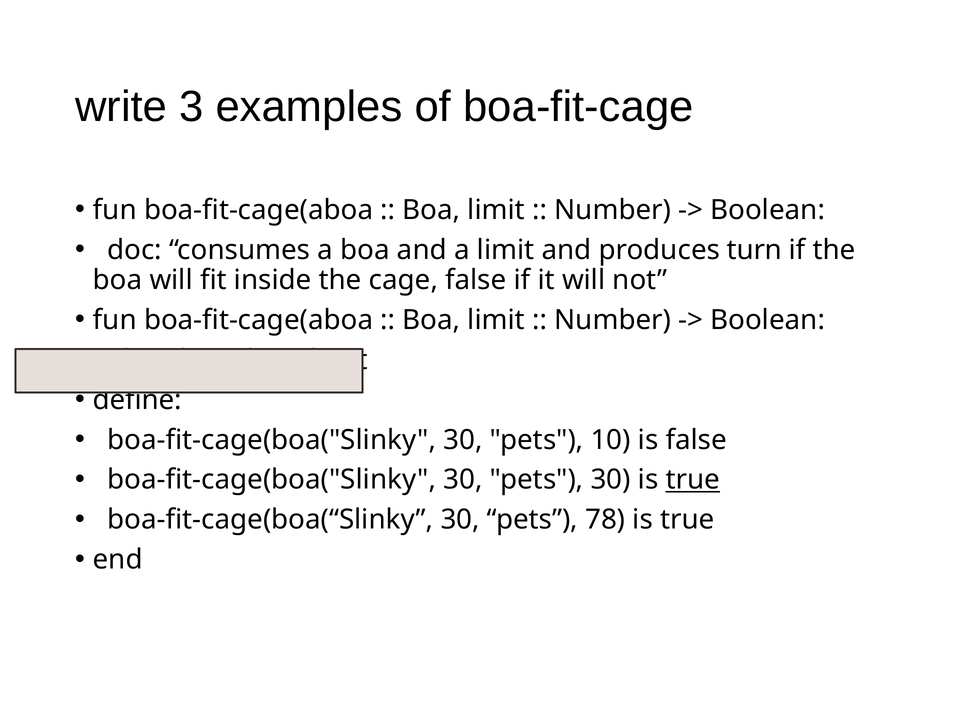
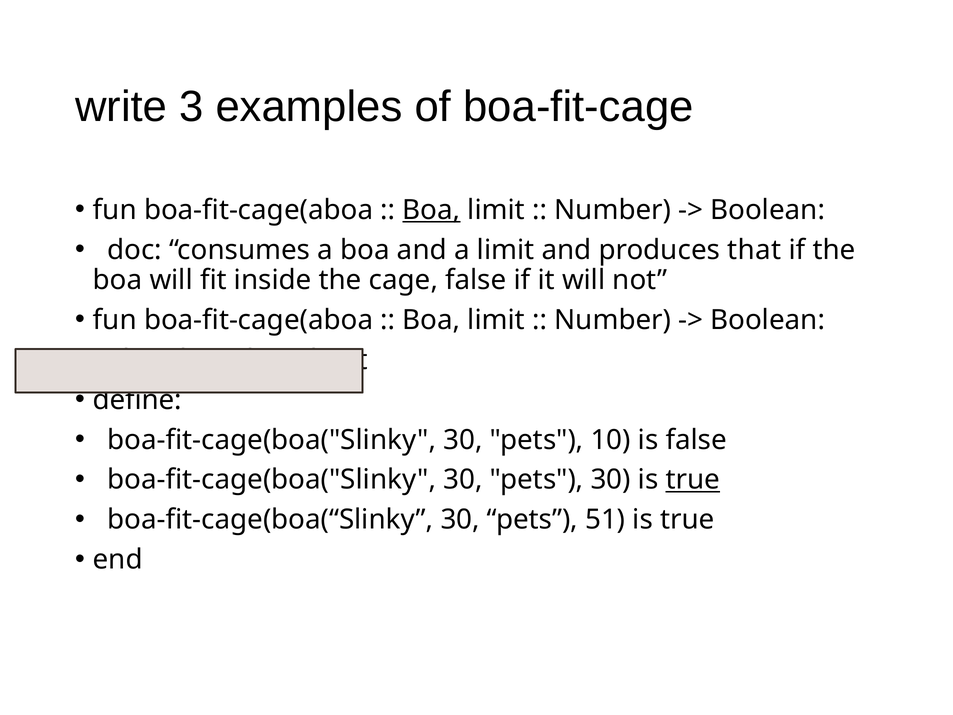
Boa at (431, 210) underline: none -> present
turn: turn -> that
78: 78 -> 51
